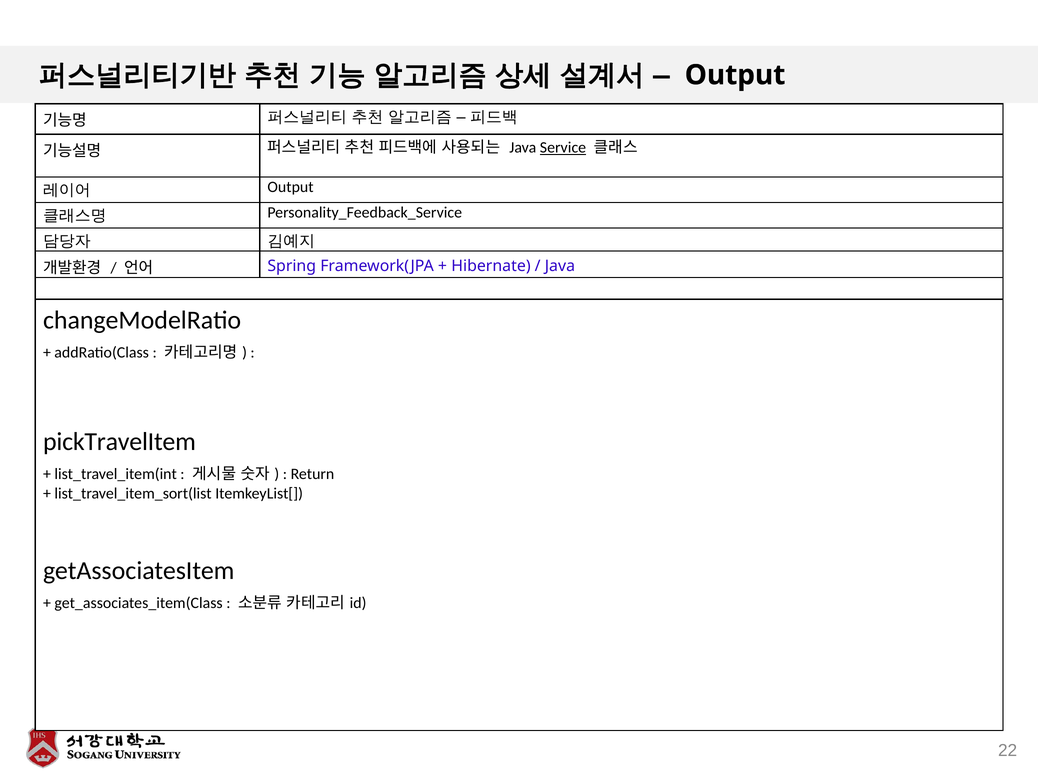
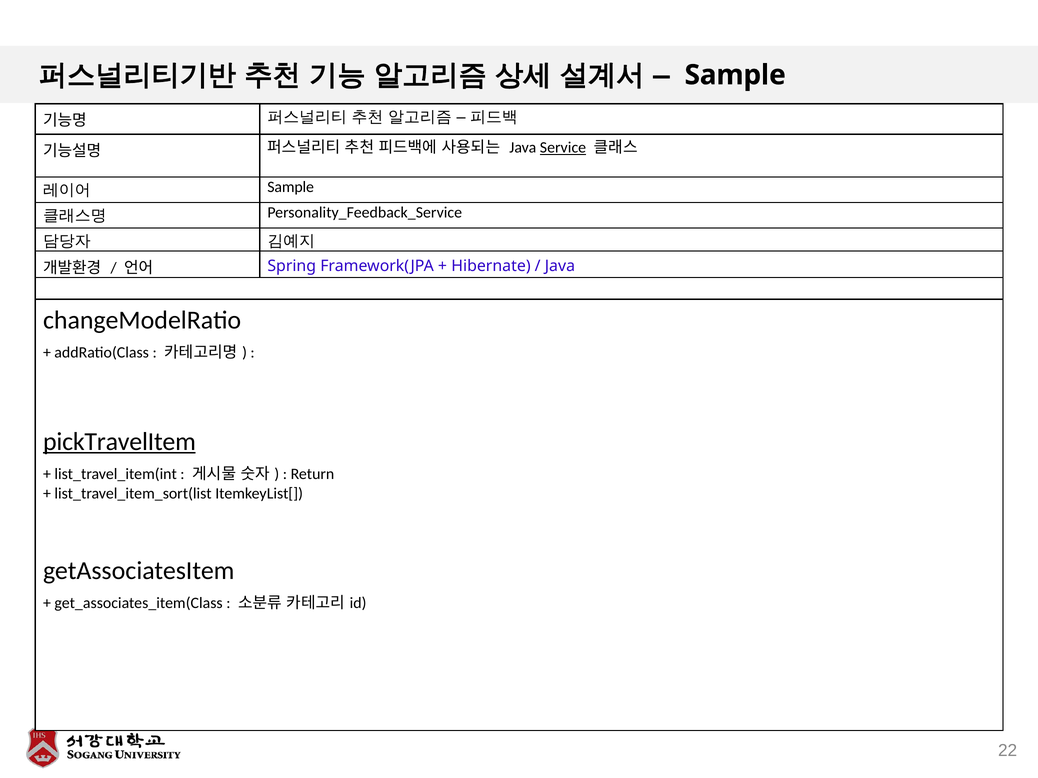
Output at (735, 75): Output -> Sample
Output at (291, 187): Output -> Sample
pickTravelItem underline: none -> present
